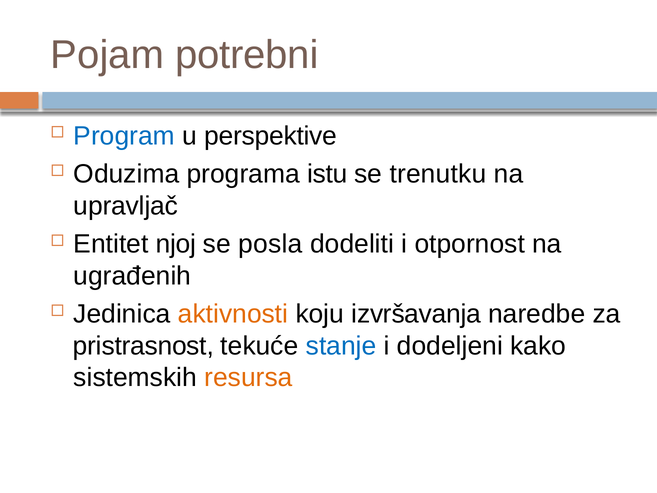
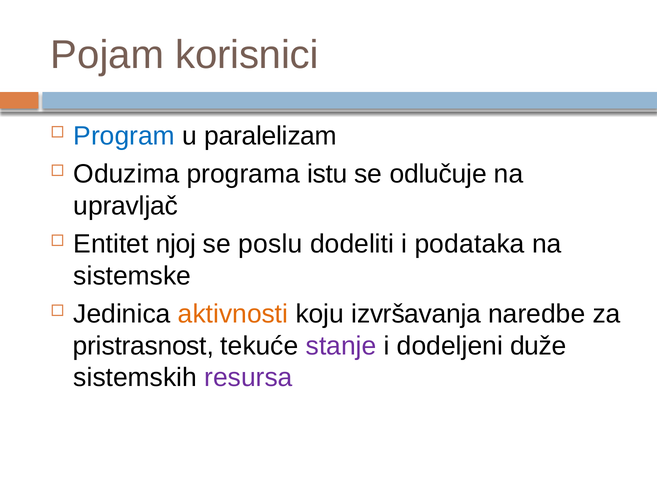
potrebni: potrebni -> korisnici
perspektive: perspektive -> paralelizam
trenutku: trenutku -> odlučuje
posla: posla -> poslu
otpornost: otpornost -> podataka
ugrađenih: ugrađenih -> sistemske
stanje colour: blue -> purple
kako: kako -> duže
resursa colour: orange -> purple
